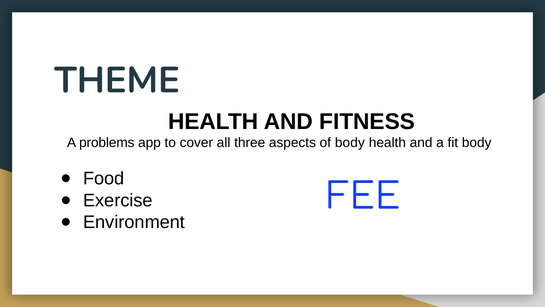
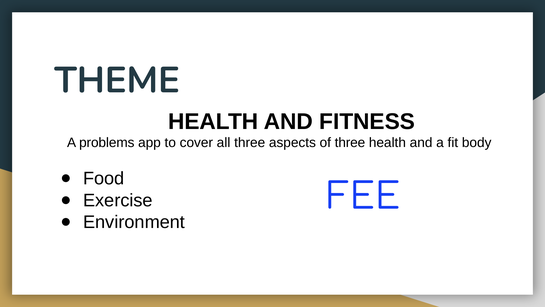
of body: body -> three
